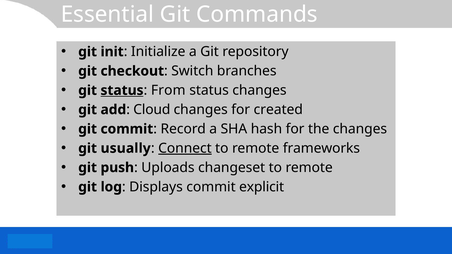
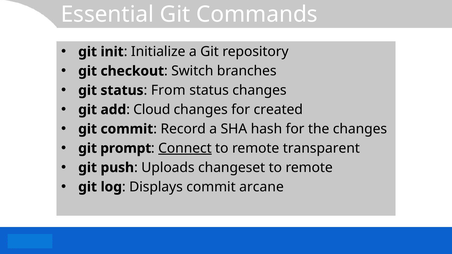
status at (122, 90) underline: present -> none
usually: usually -> prompt
frameworks: frameworks -> transparent
explicit: explicit -> arcane
